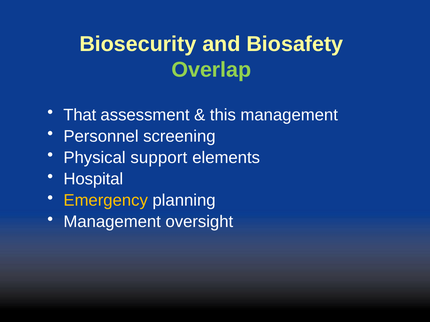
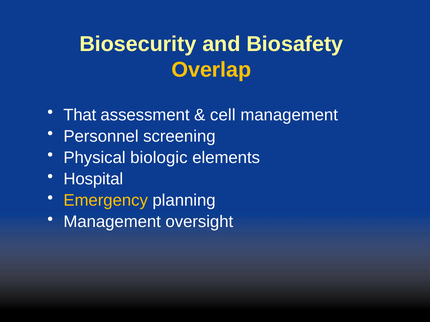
Overlap colour: light green -> yellow
this: this -> cell
support: support -> biologic
